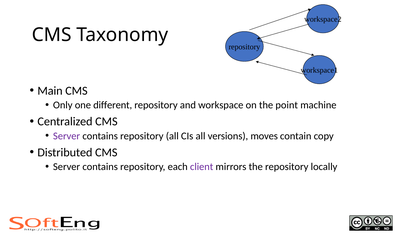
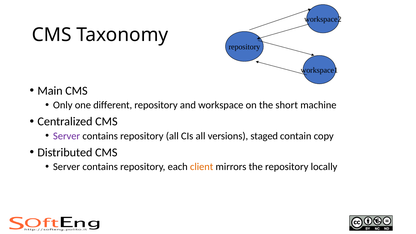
point: point -> short
moves: moves -> staged
client colour: purple -> orange
